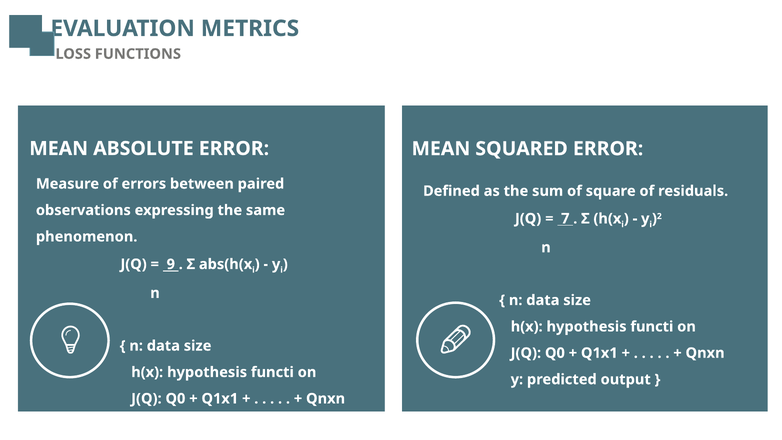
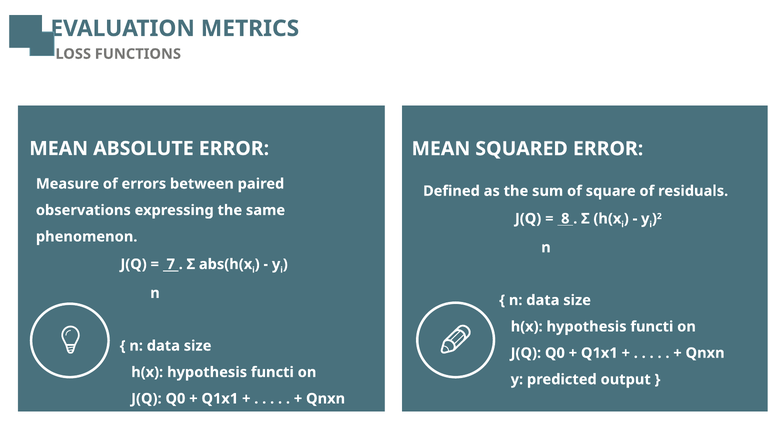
7: 7 -> 8
9: 9 -> 7
